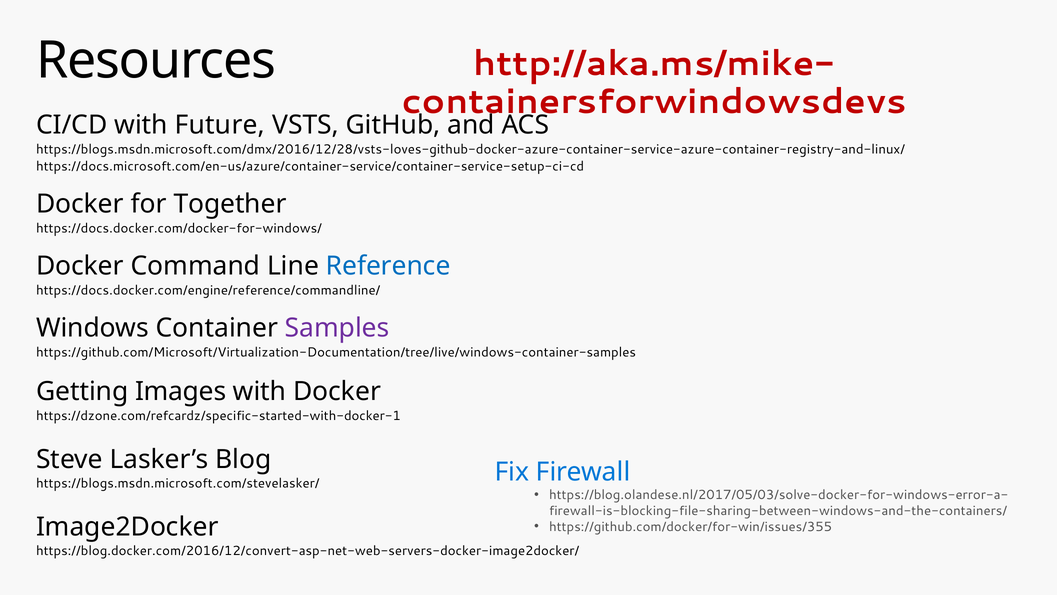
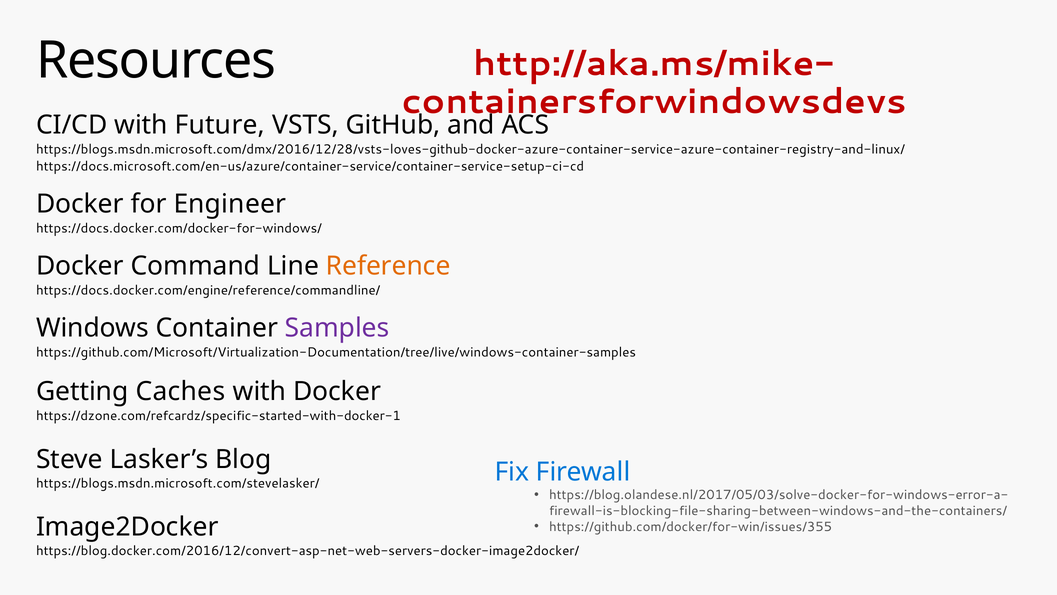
Together: Together -> Engineer
Reference colour: blue -> orange
Images: Images -> Caches
